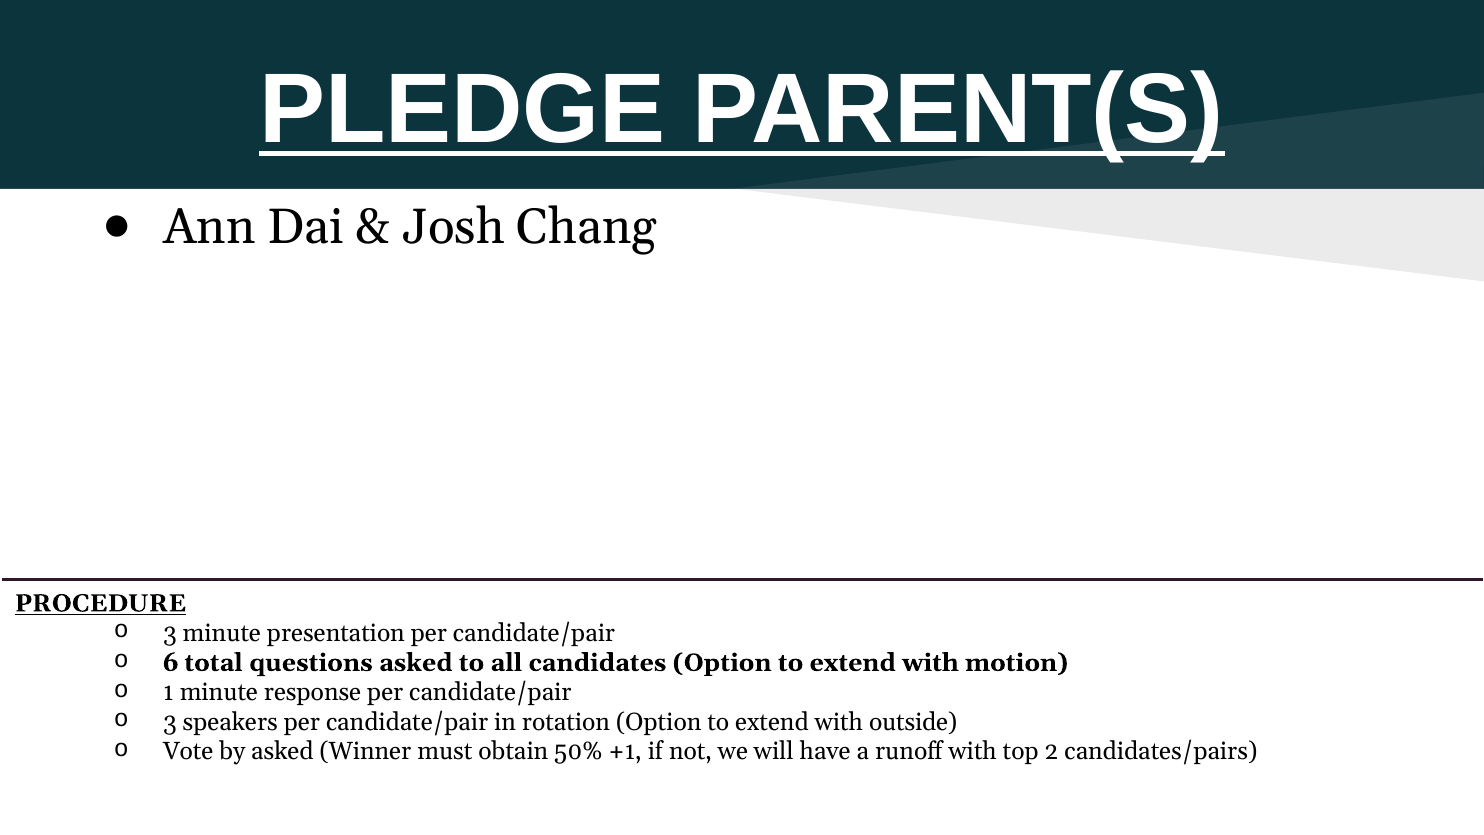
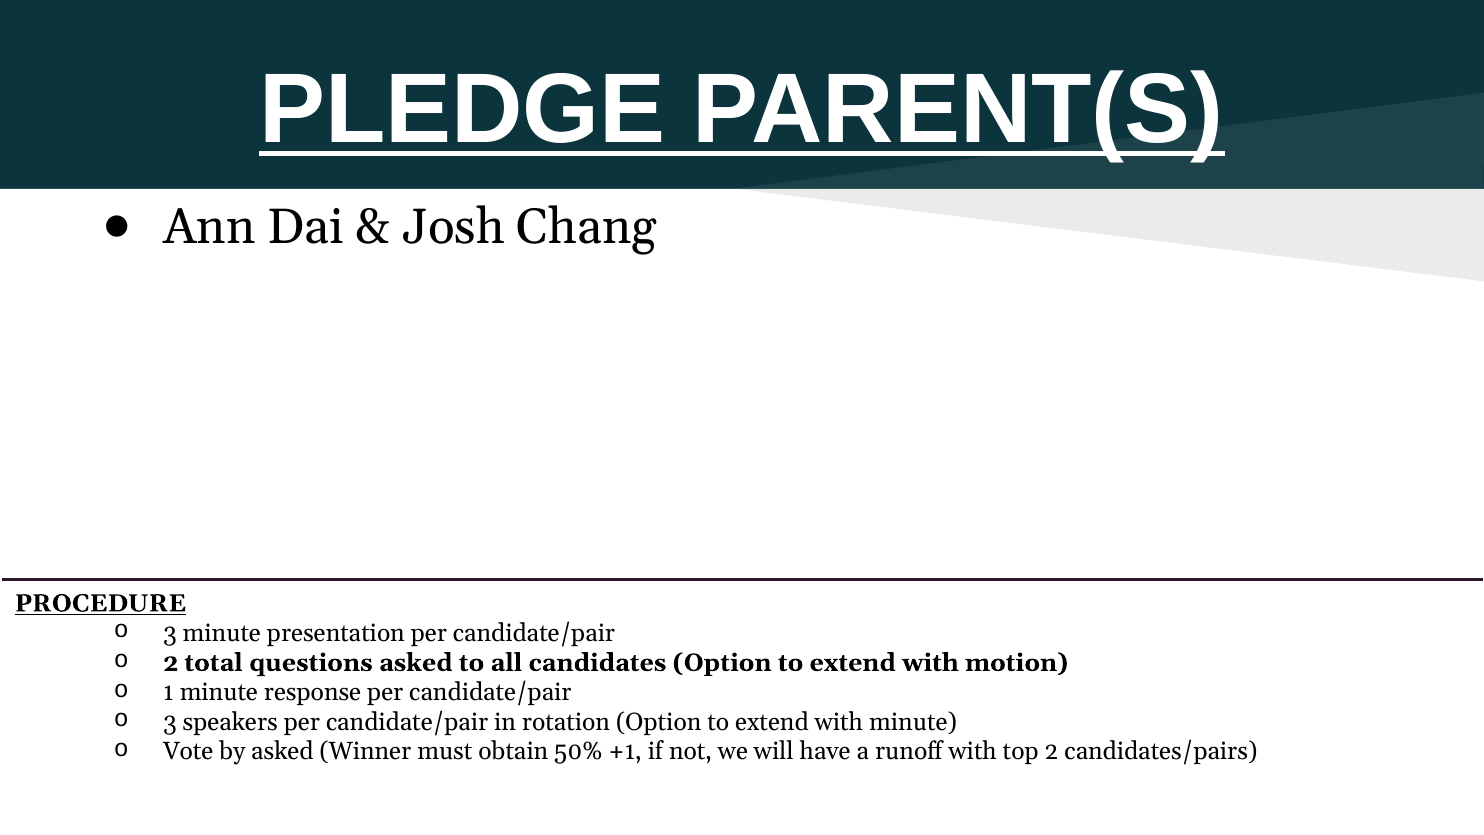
6 at (171, 663): 6 -> 2
with outside: outside -> minute
